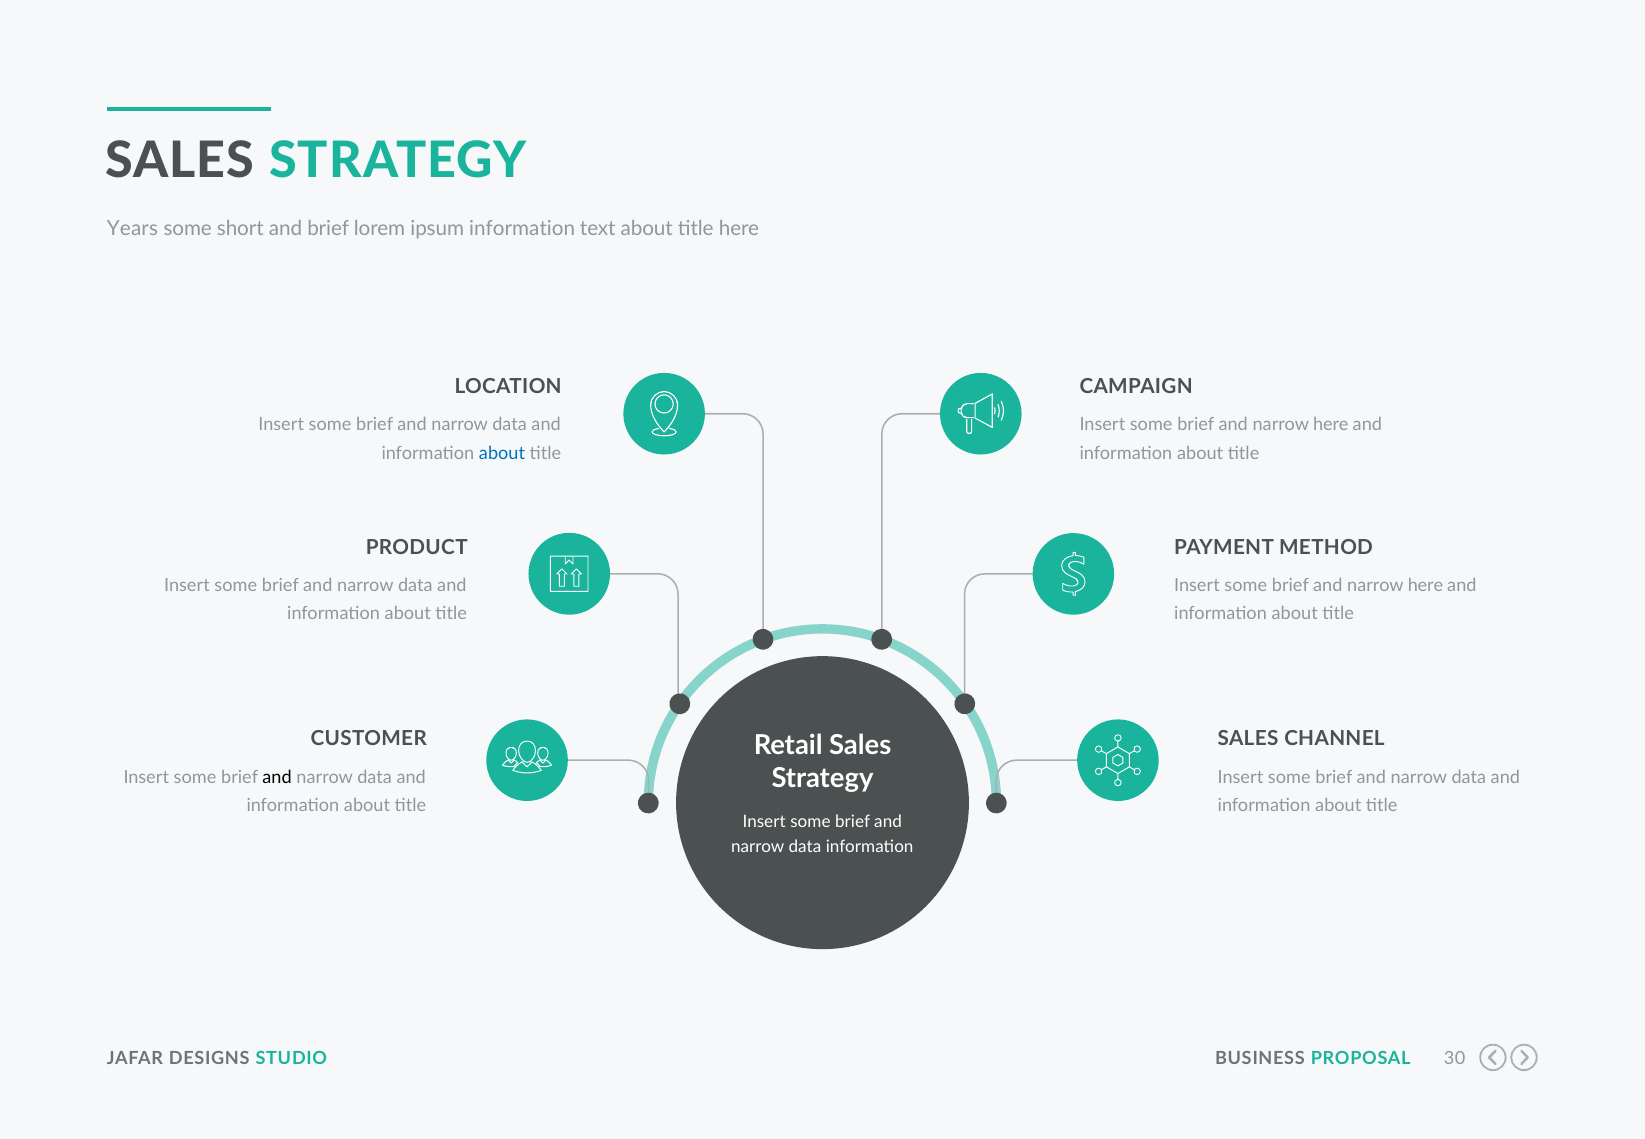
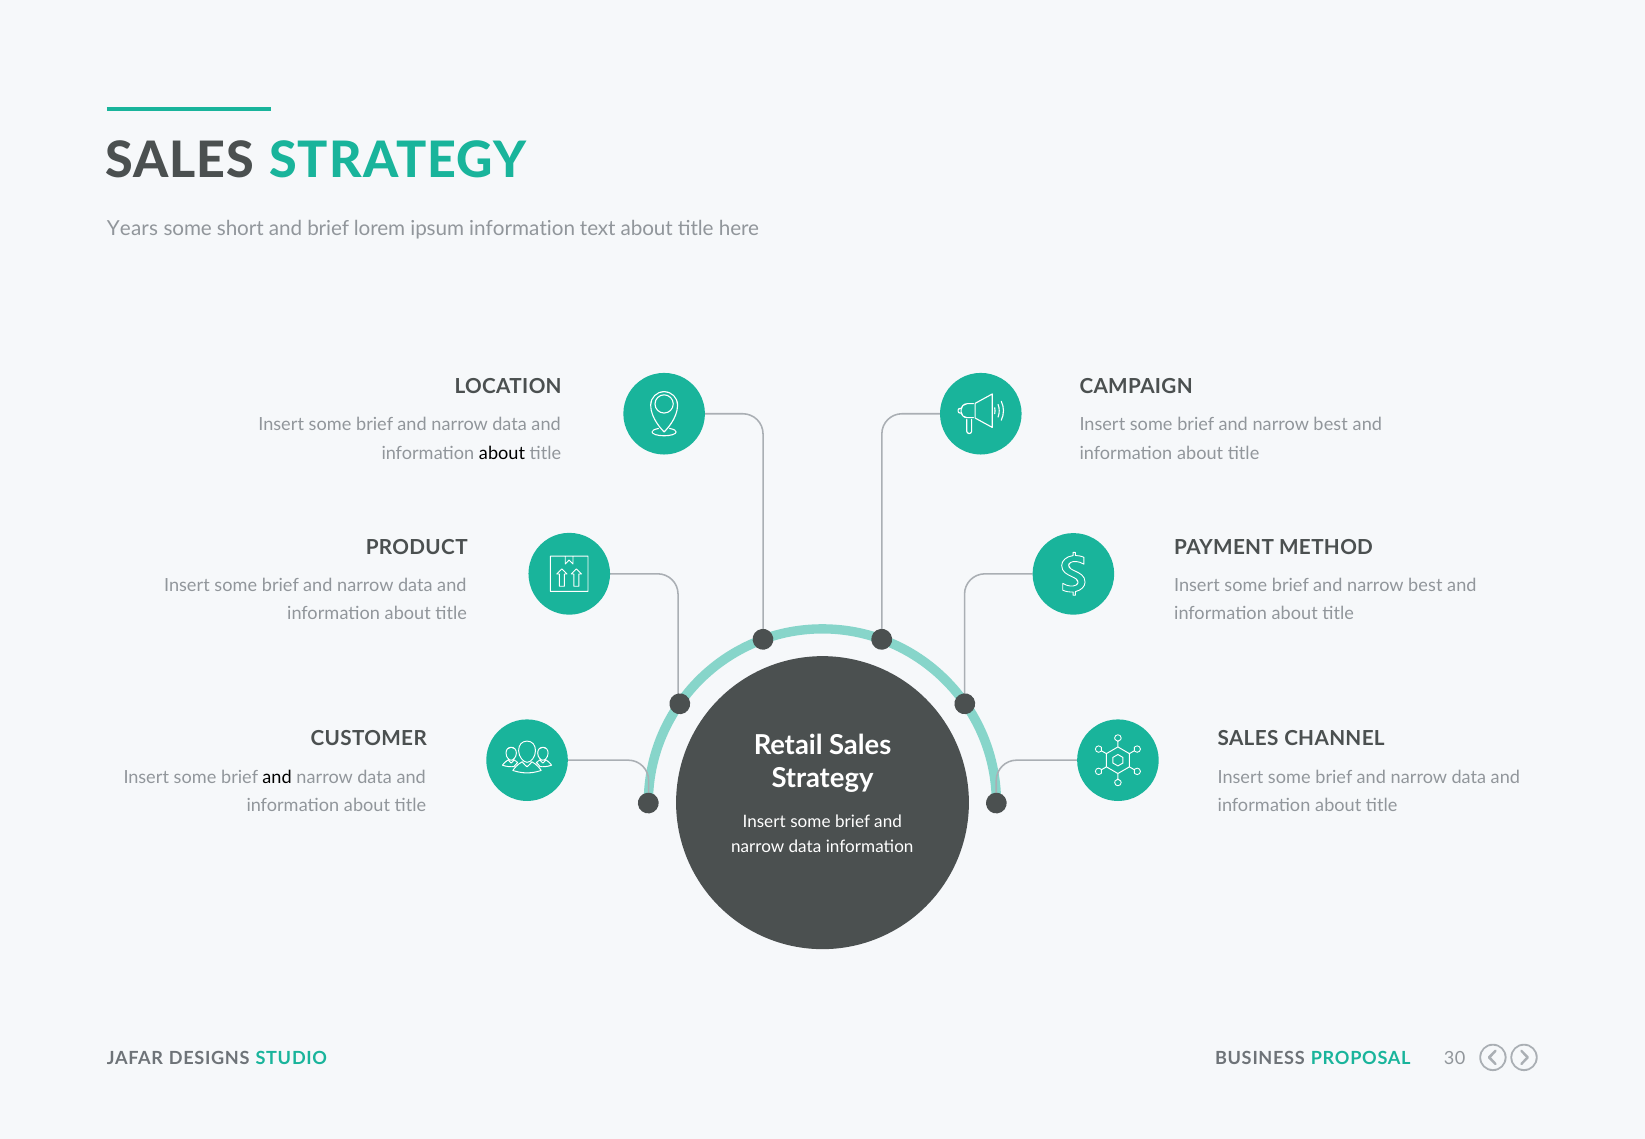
here at (1331, 425): here -> best
about at (502, 453) colour: blue -> black
here at (1425, 585): here -> best
